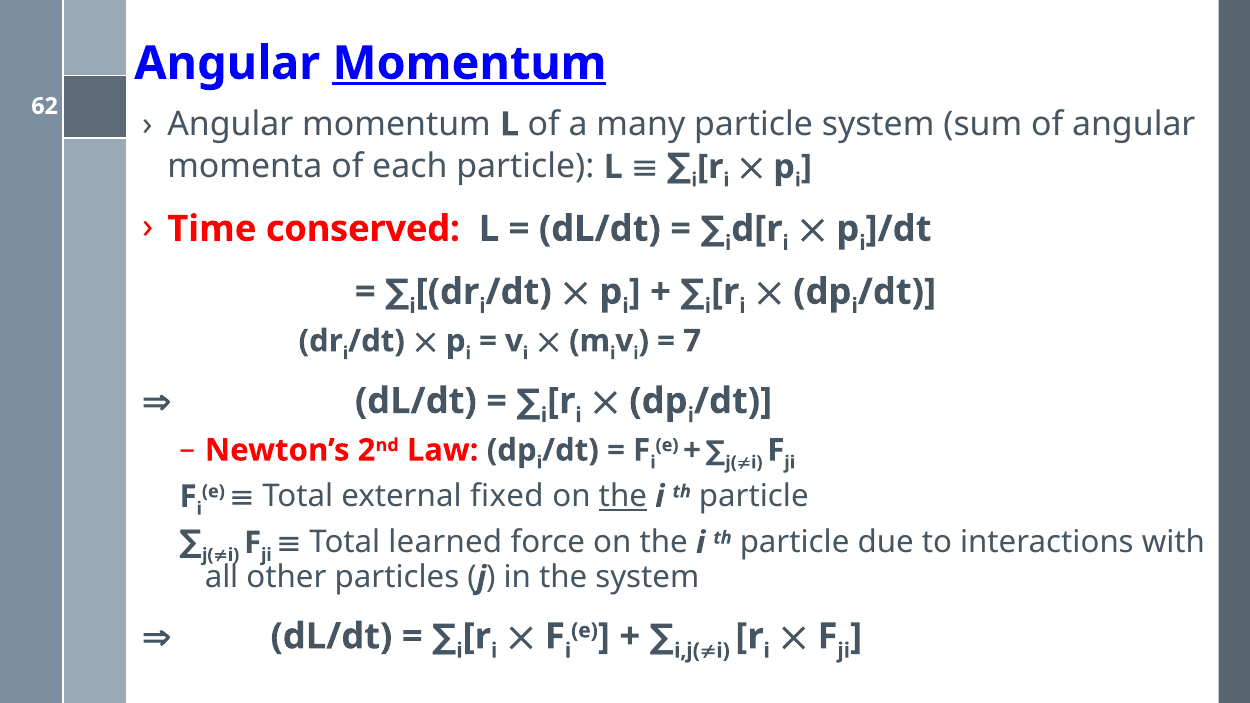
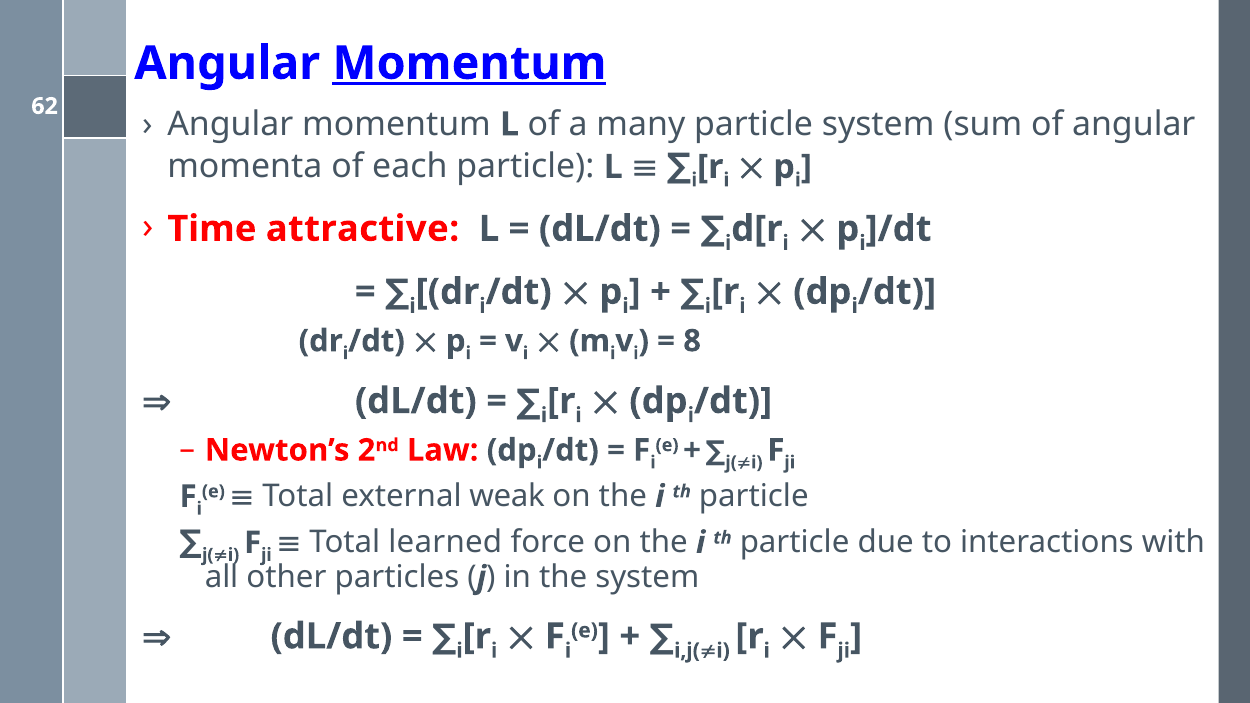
conserved: conserved -> attractive
7: 7 -> 8
fixed: fixed -> weak
the at (623, 497) underline: present -> none
